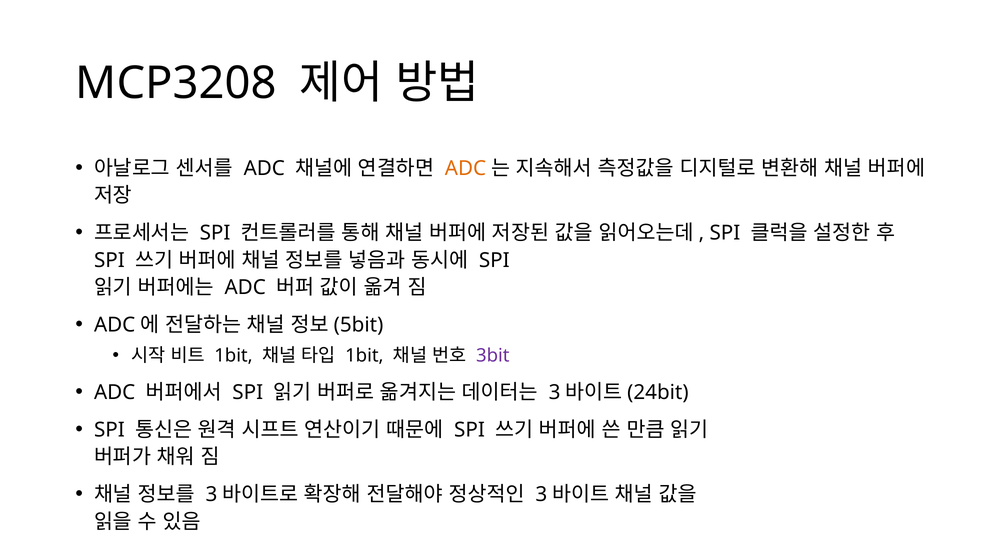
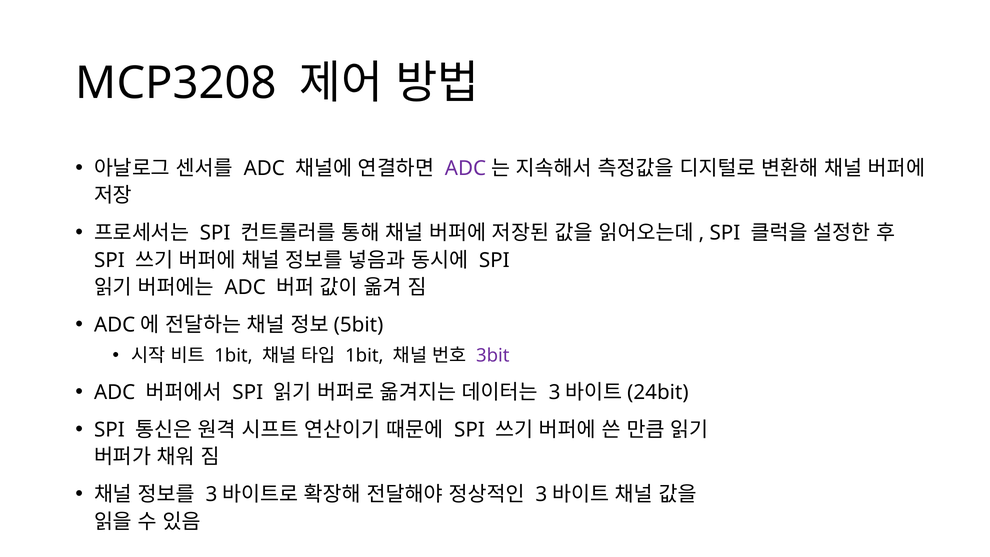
ADC at (465, 168) colour: orange -> purple
